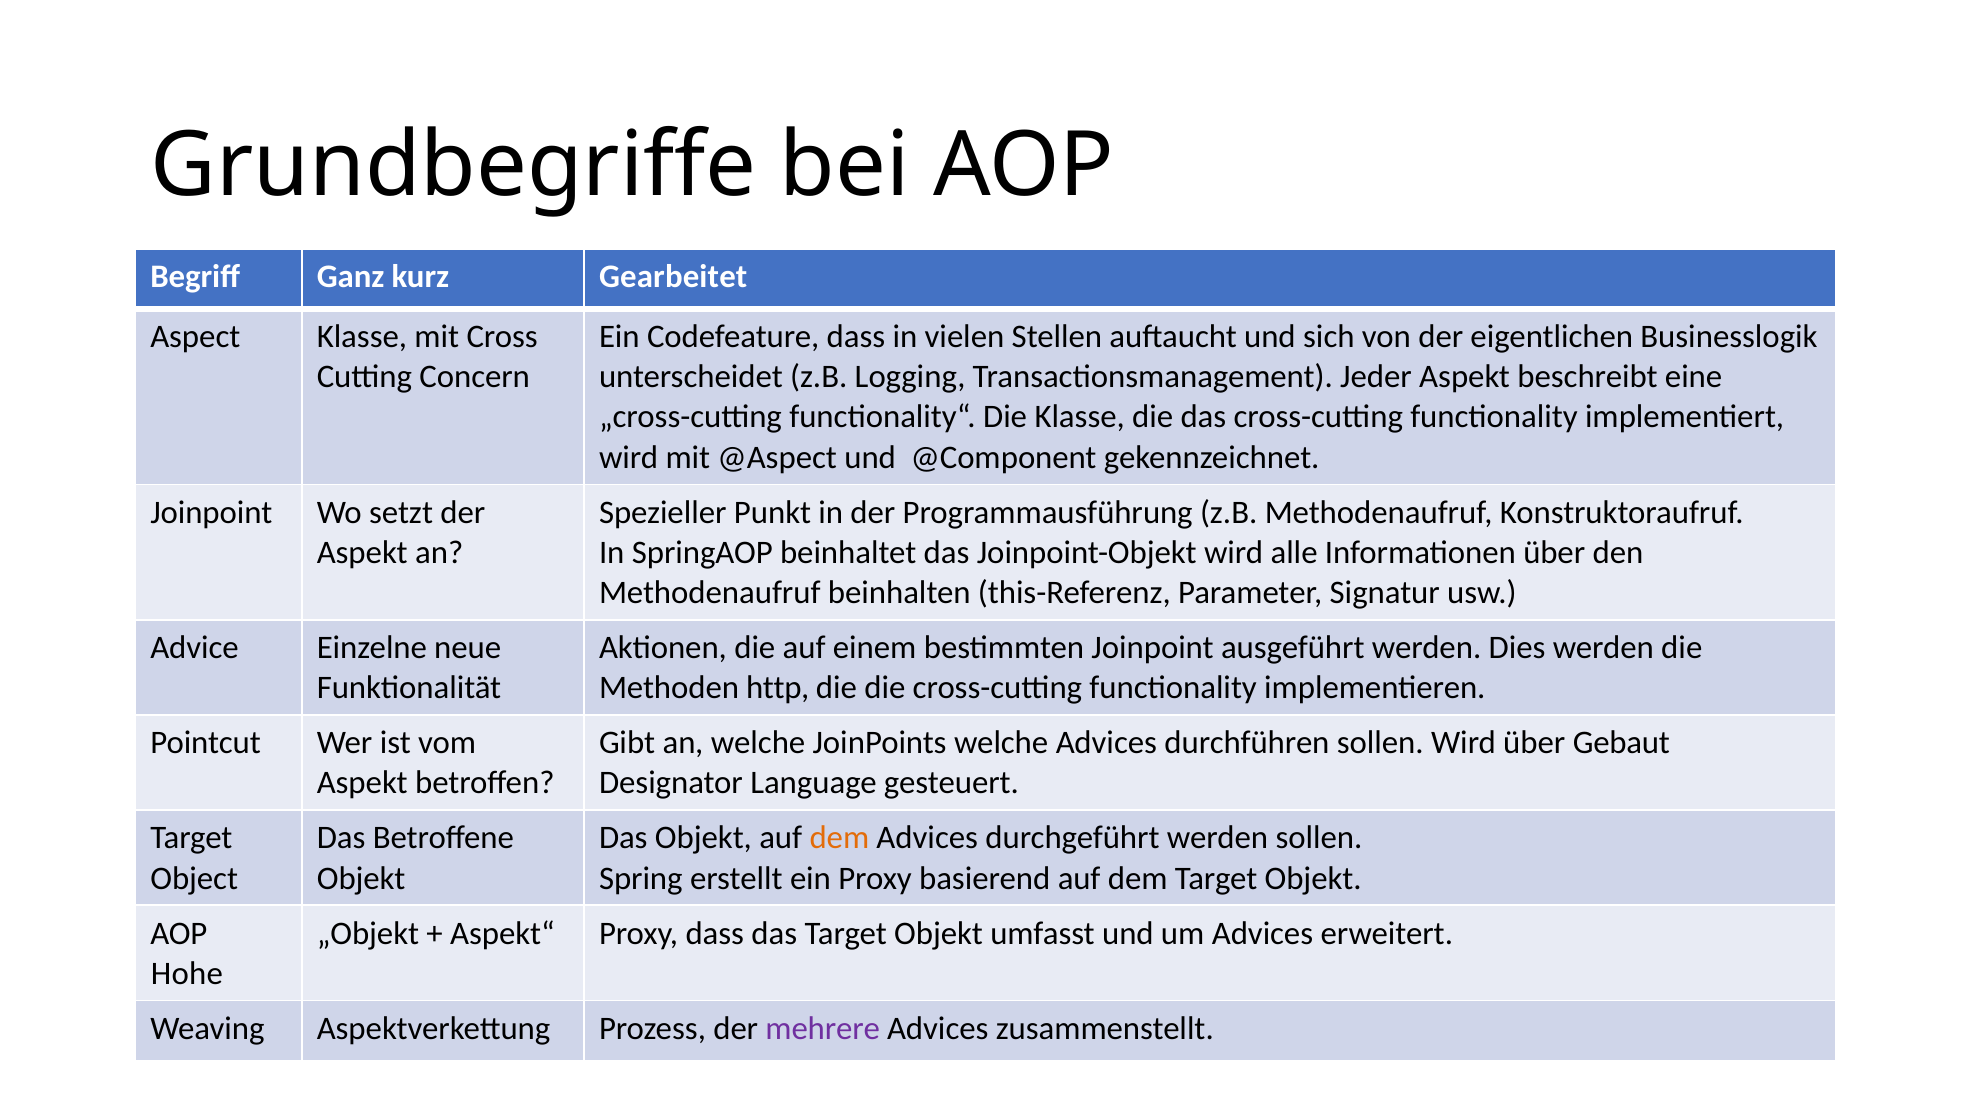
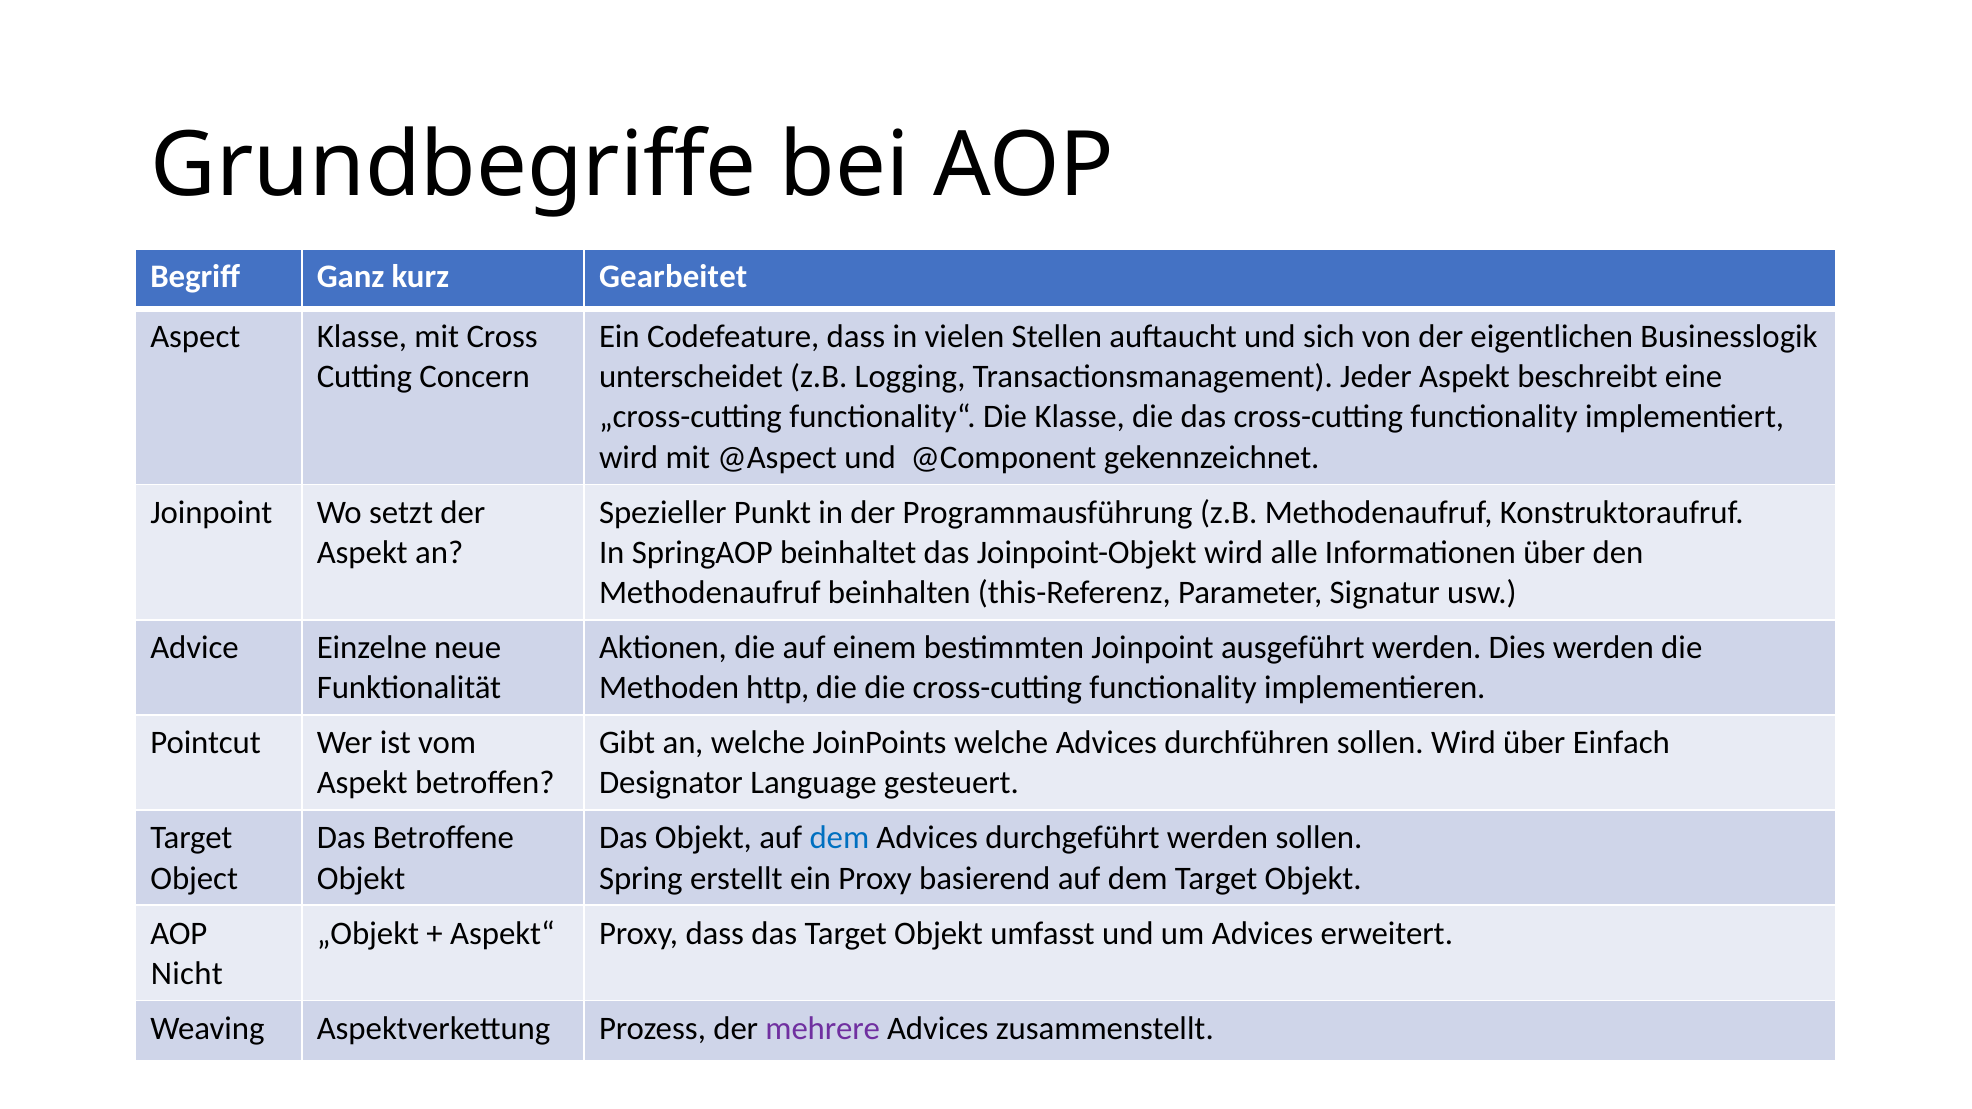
Gebaut: Gebaut -> Einfach
dem at (839, 838) colour: orange -> blue
Hohe: Hohe -> Nicht
